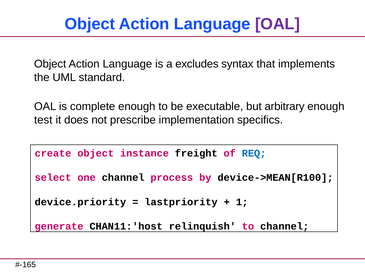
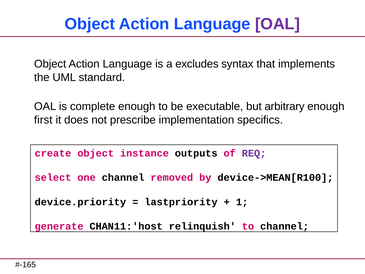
test: test -> first
freight: freight -> outputs
REQ colour: blue -> purple
process: process -> removed
